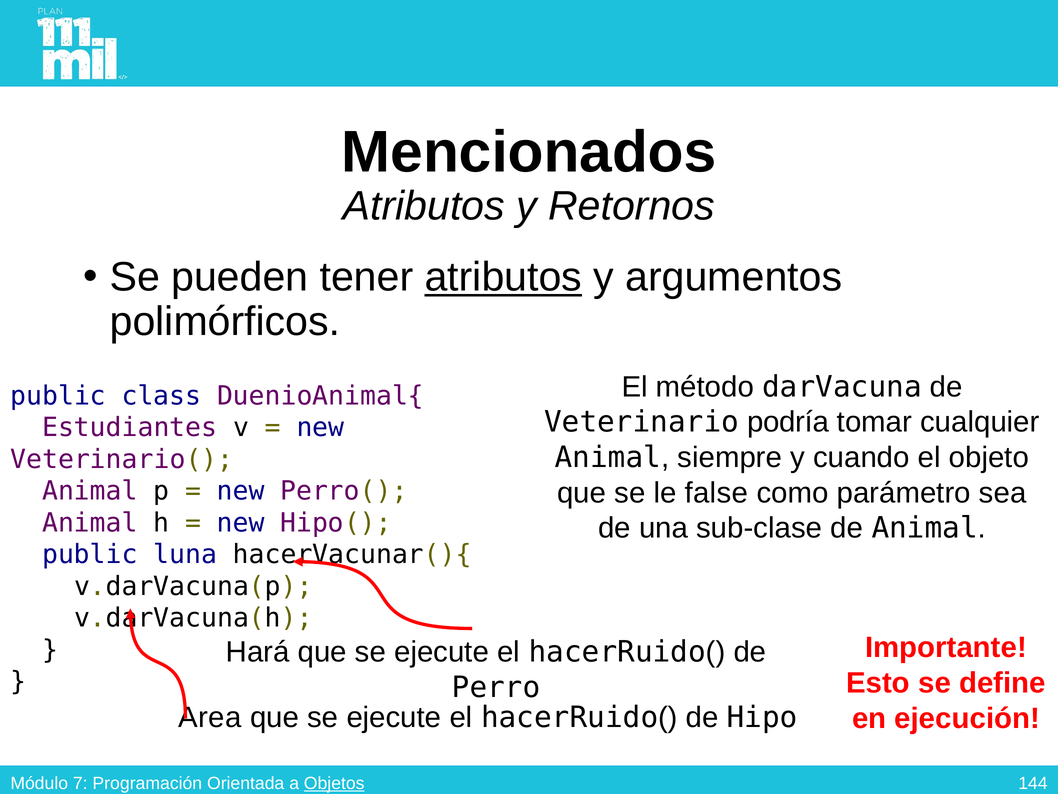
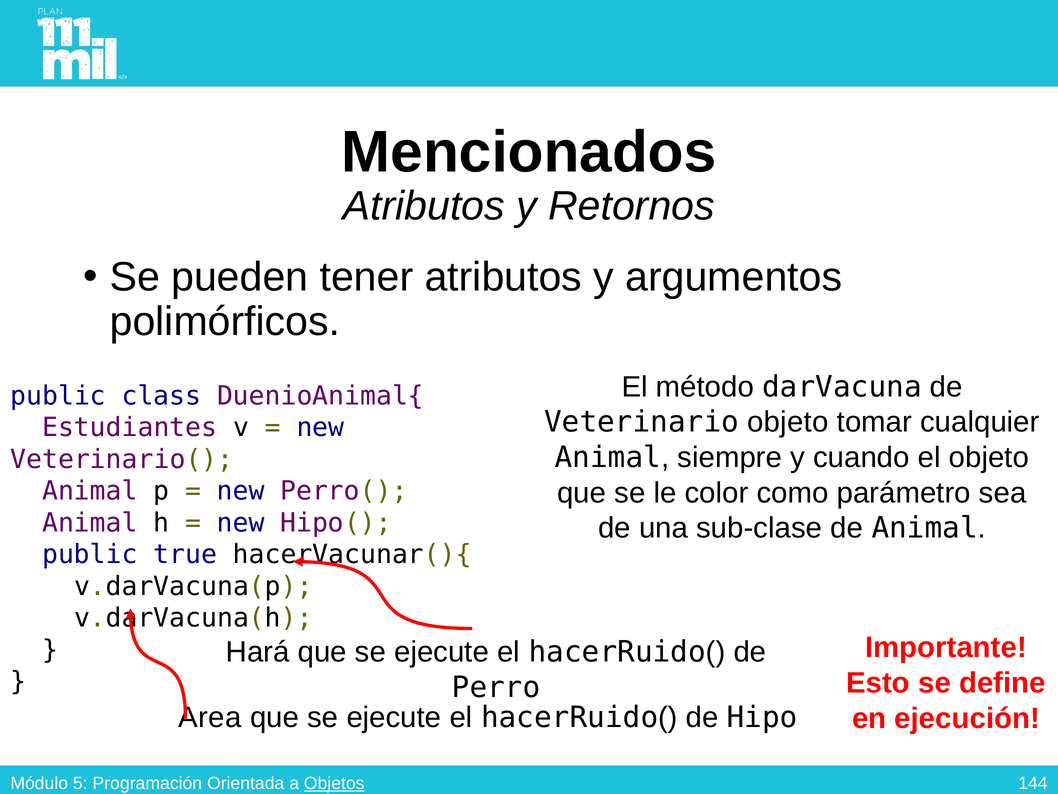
atributos at (503, 277) underline: present -> none
Veterinario podría: podría -> objeto
false: false -> color
luna: luna -> true
7: 7 -> 5
